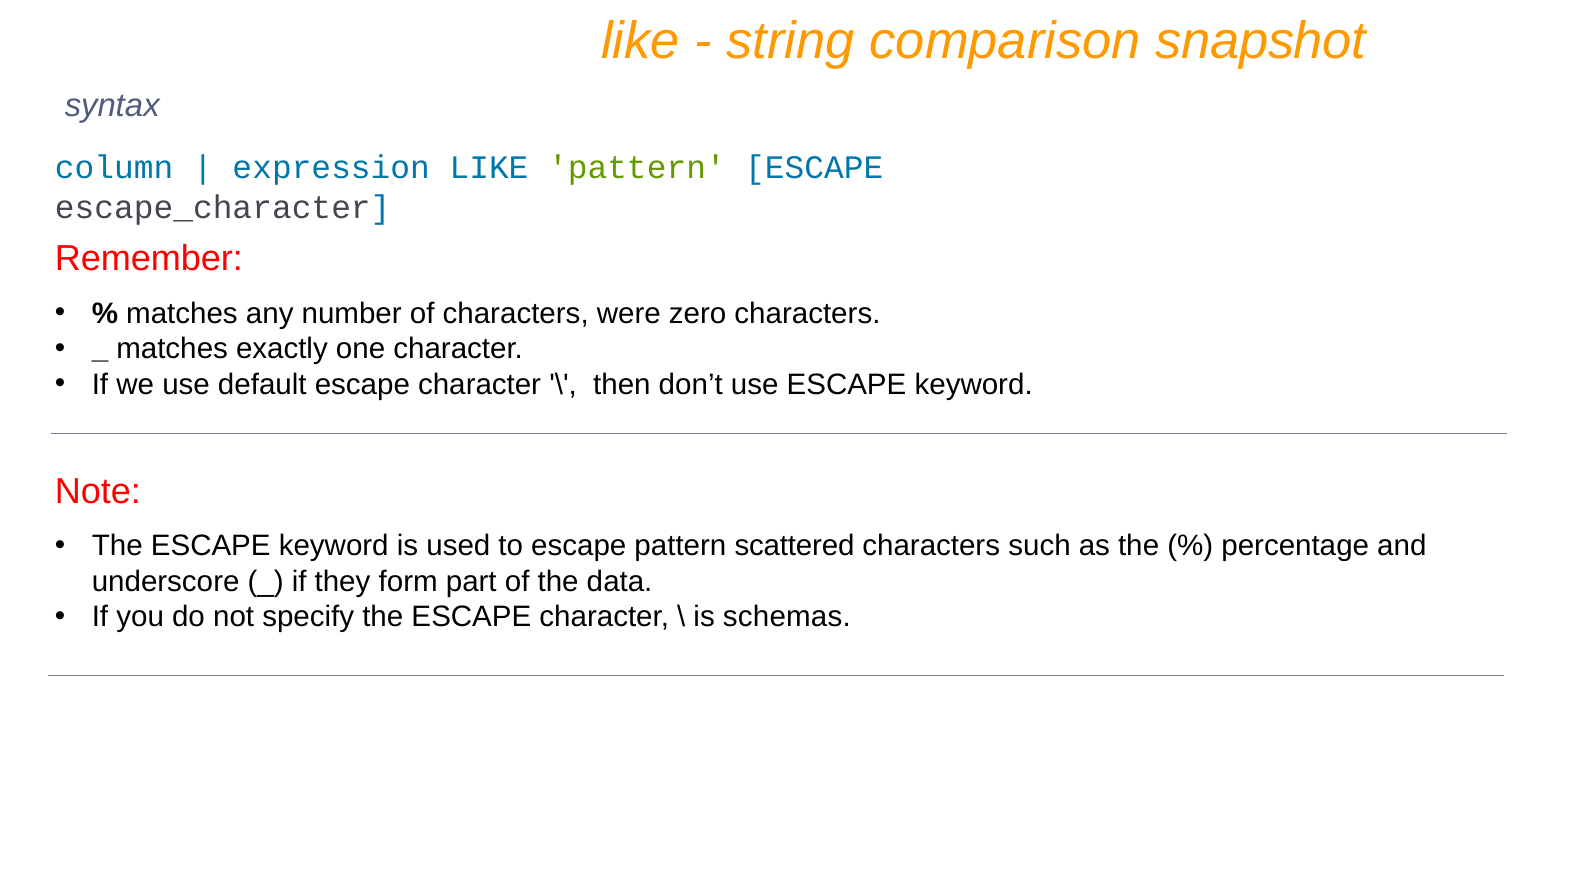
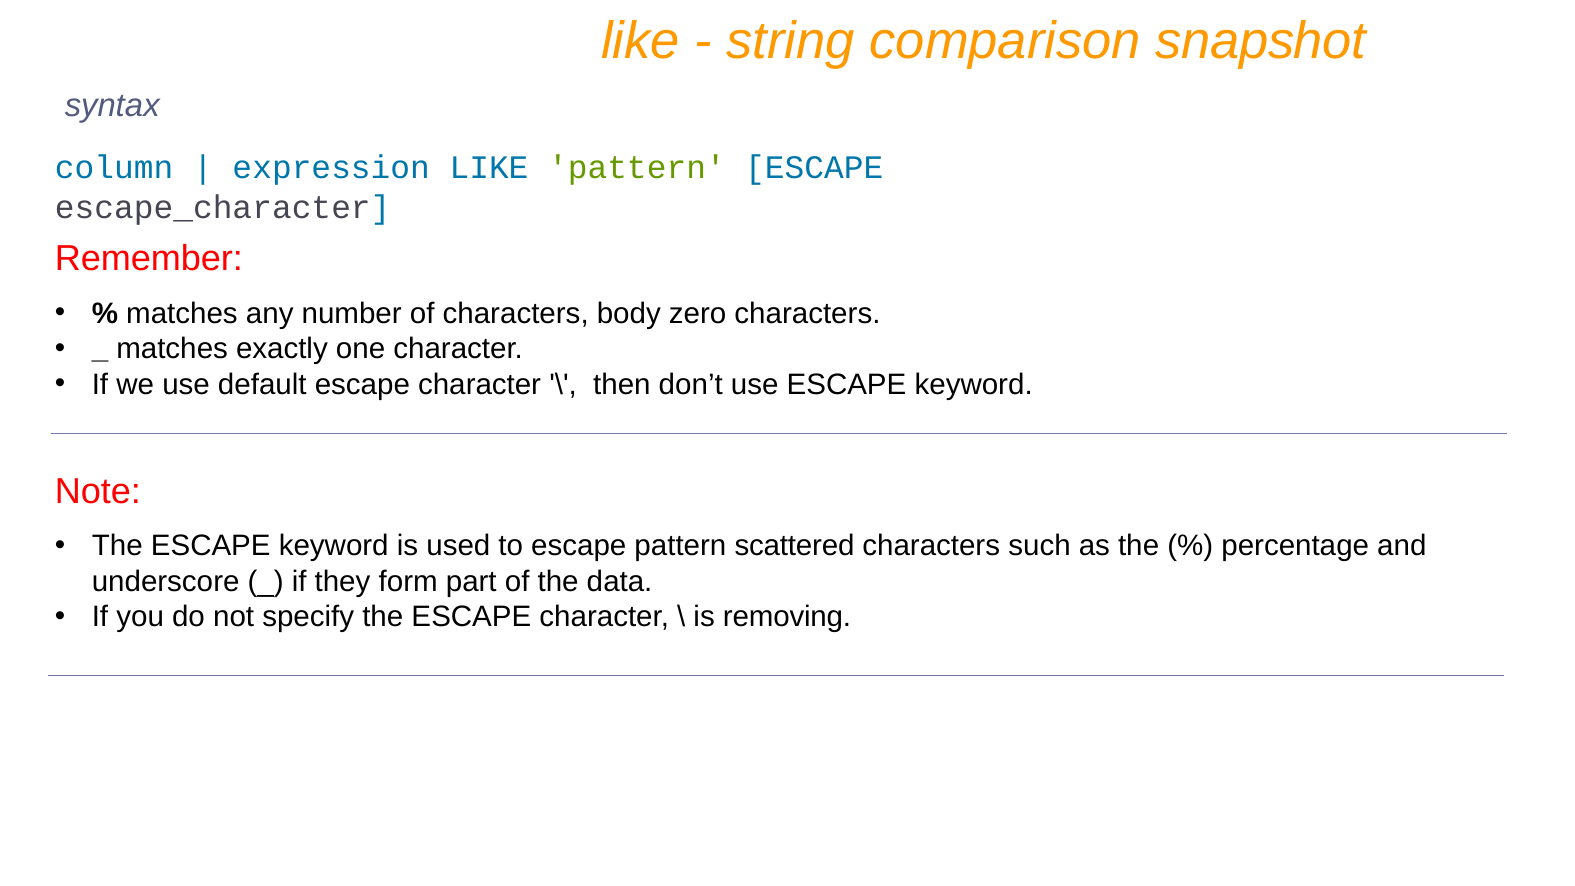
were: were -> body
schemas: schemas -> removing
